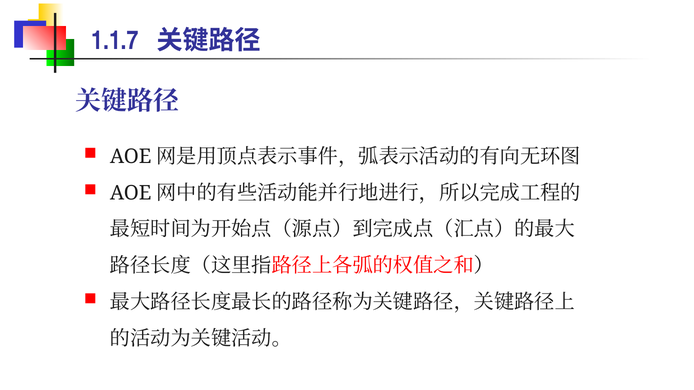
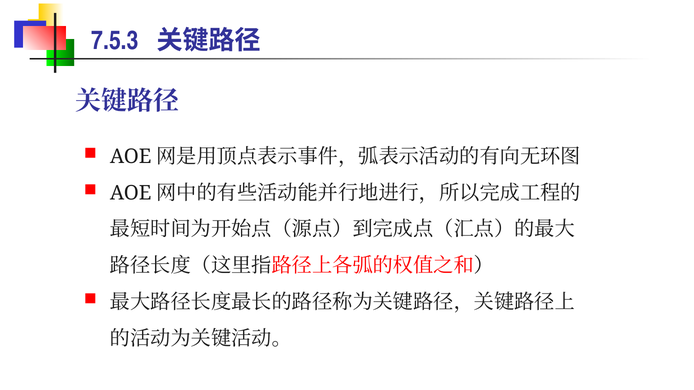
1.1.7: 1.1.7 -> 7.5.3
